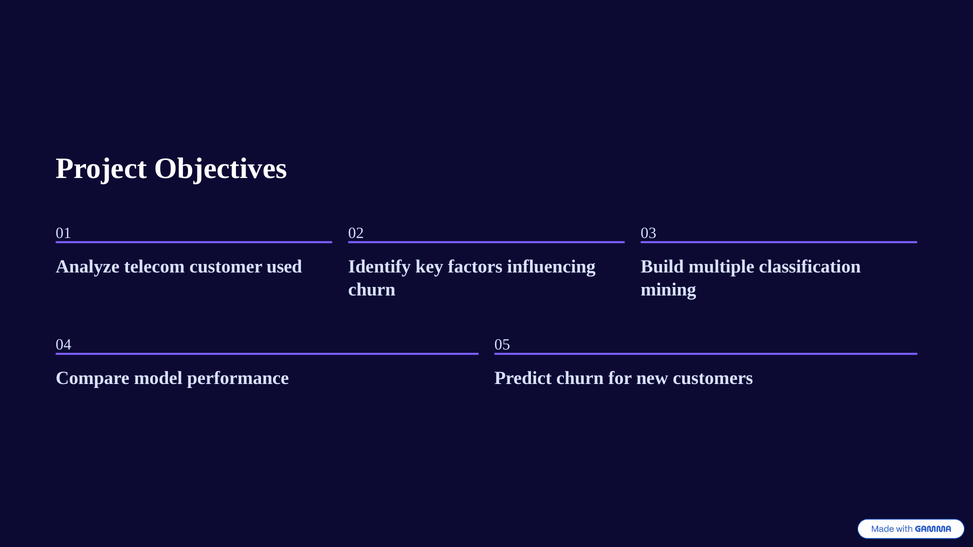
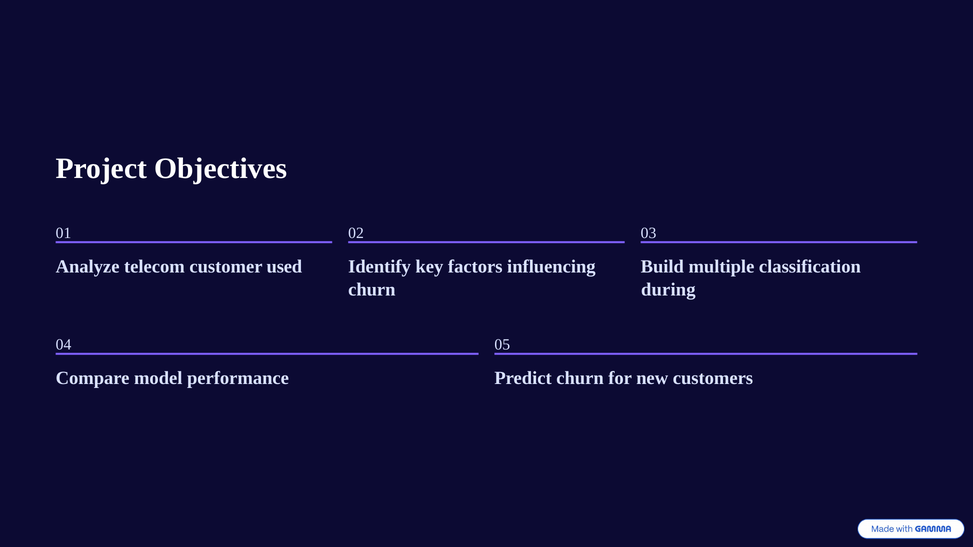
mining: mining -> during
